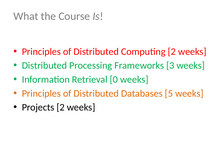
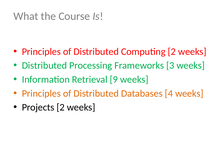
0: 0 -> 9
5: 5 -> 4
